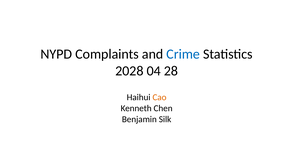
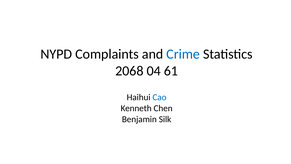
2028: 2028 -> 2068
28: 28 -> 61
Cao colour: orange -> blue
